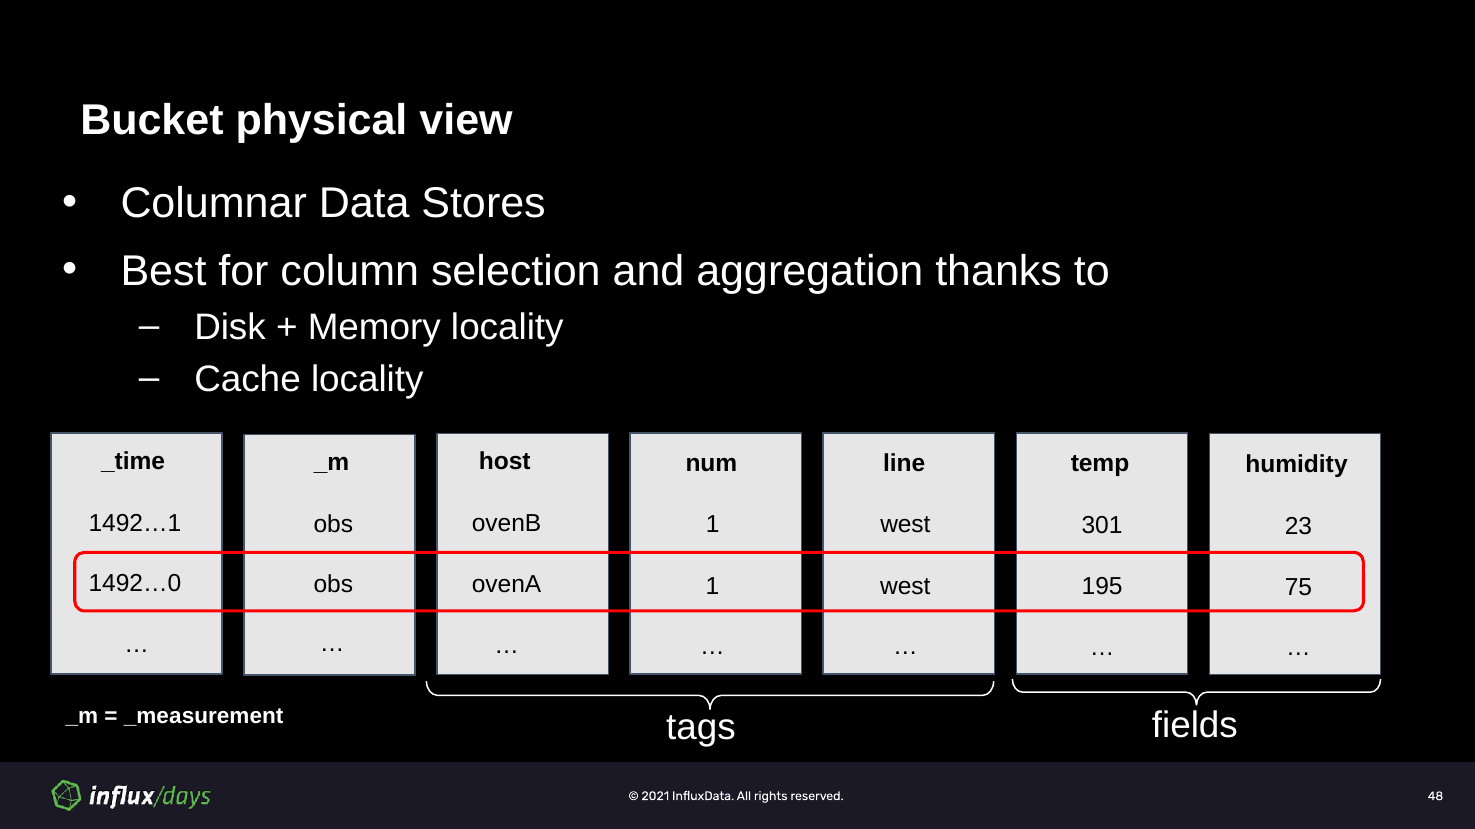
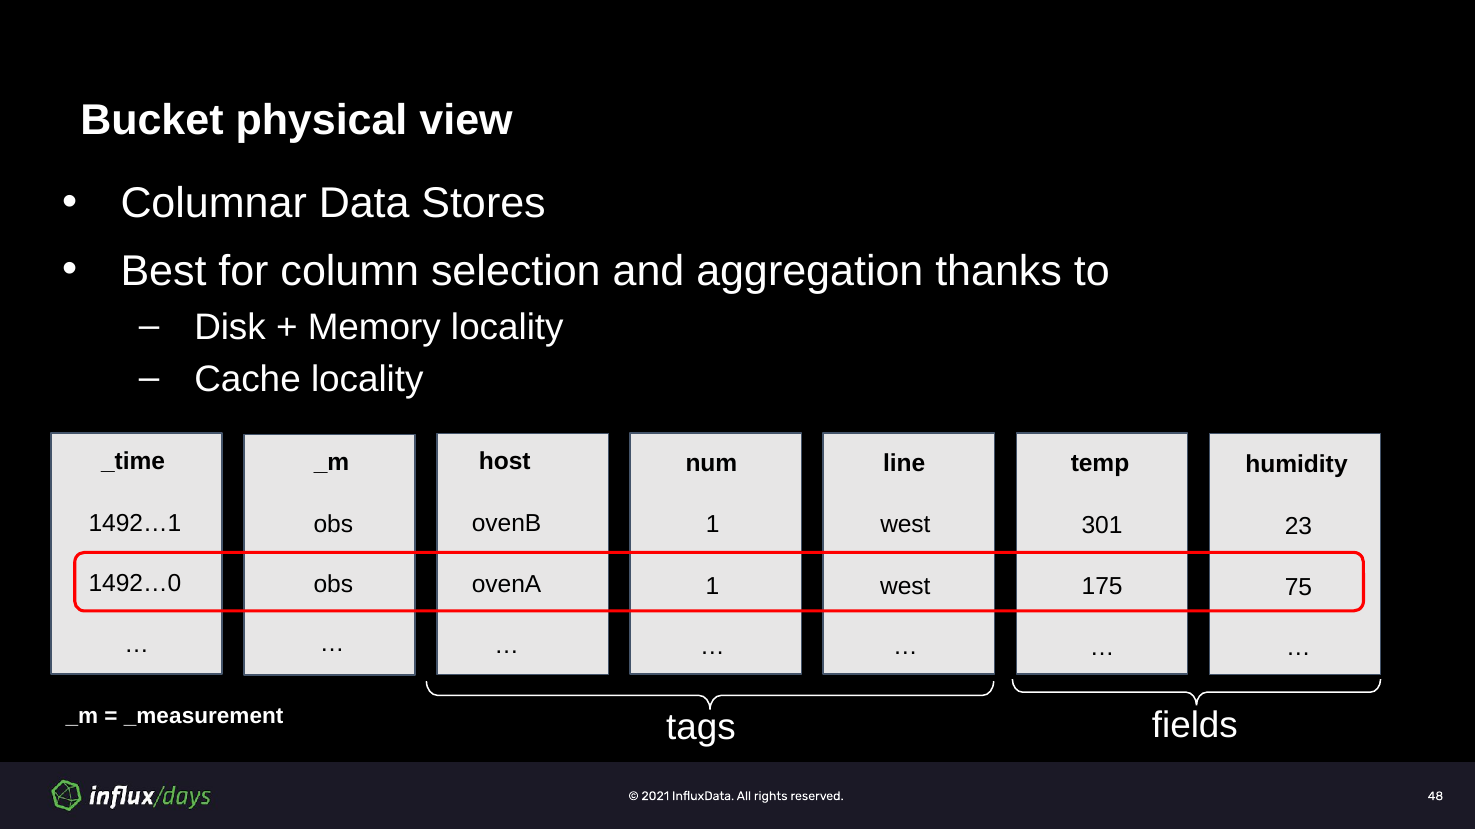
195: 195 -> 175
